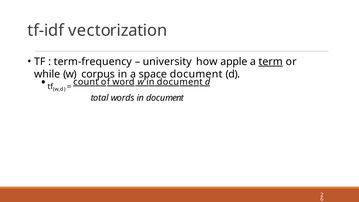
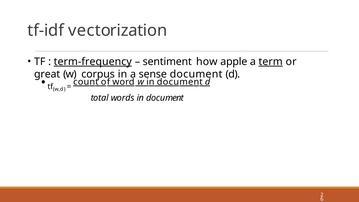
term-frequency underline: none -> present
university: university -> sentiment
while: while -> great
space: space -> sense
